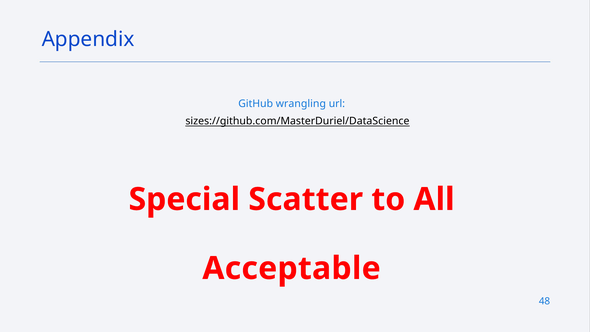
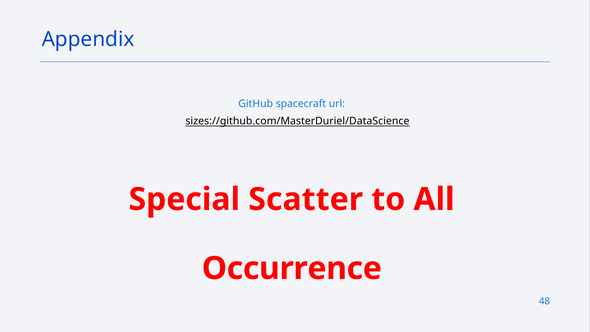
wrangling: wrangling -> spacecraft
Acceptable: Acceptable -> Occurrence
